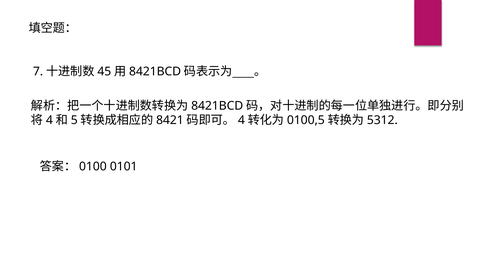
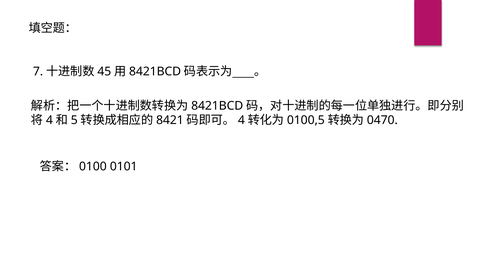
5312: 5312 -> 0470
